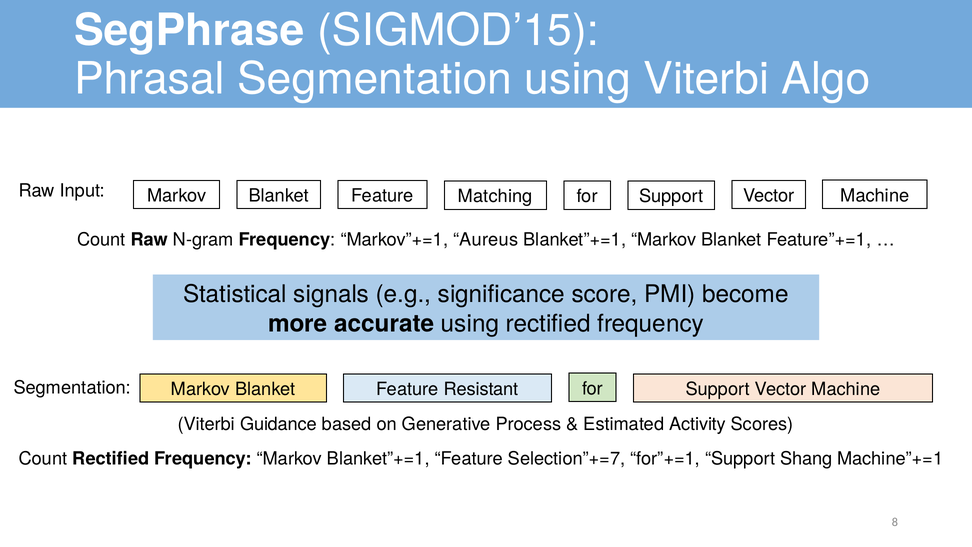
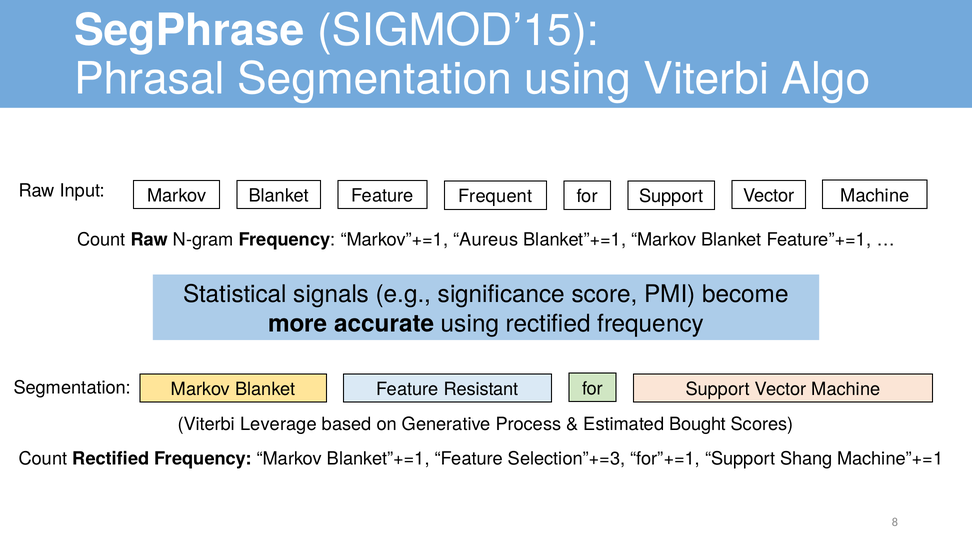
Matching: Matching -> Frequent
Guidance: Guidance -> Leverage
Activity: Activity -> Bought
Selection”+=7: Selection”+=7 -> Selection”+=3
